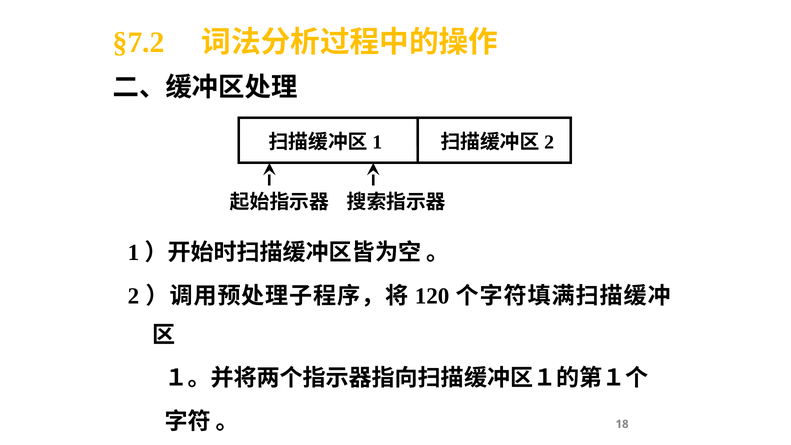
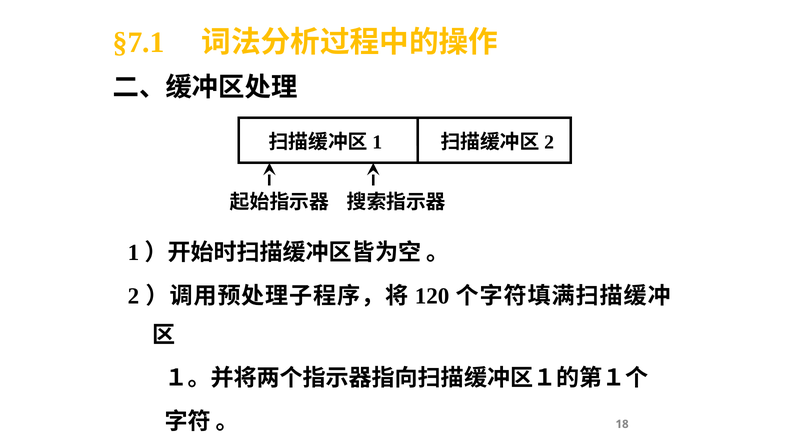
§7.2: §7.2 -> §7.1
